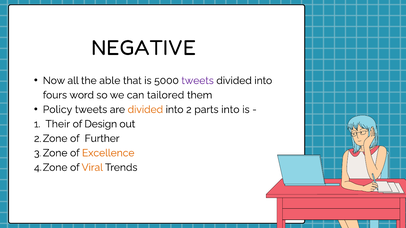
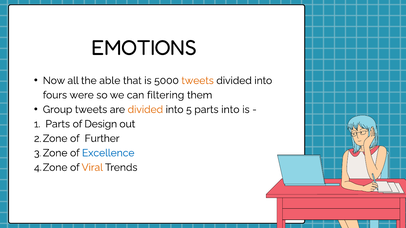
NEGATIVE: NEGATIVE -> EMOTIONS
tweets at (198, 81) colour: purple -> orange
word: word -> were
tailored: tailored -> filtering
Policy: Policy -> Group
2: 2 -> 5
Their at (58, 124): Their -> Parts
Excellence colour: orange -> blue
